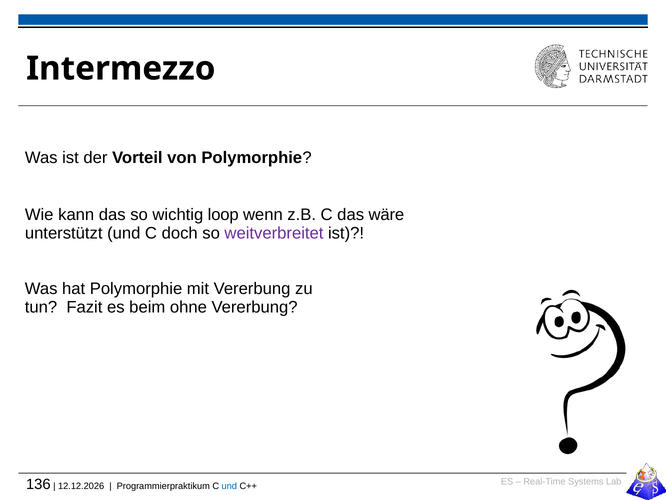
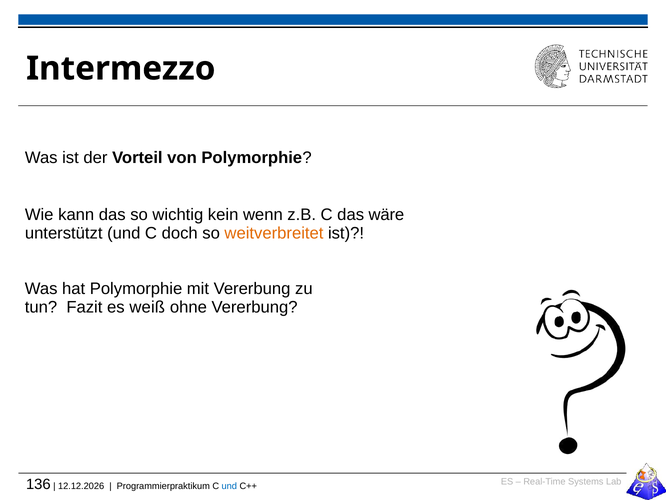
loop: loop -> kein
weitverbreitet colour: purple -> orange
beim: beim -> weiß
